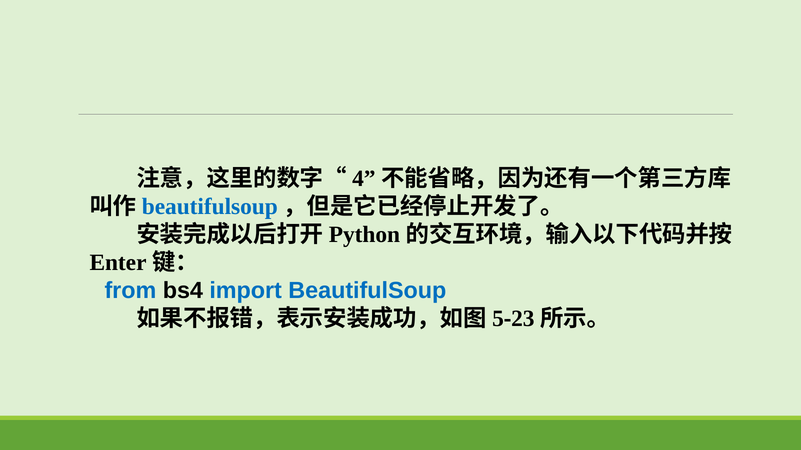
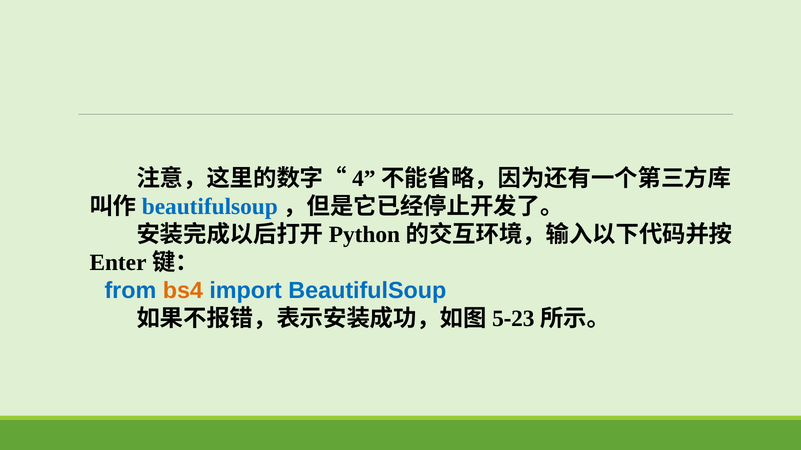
bs4 colour: black -> orange
